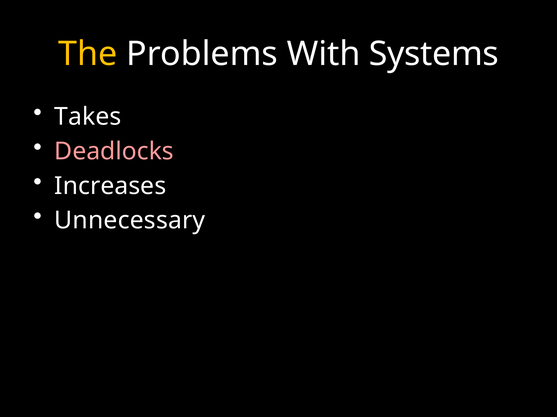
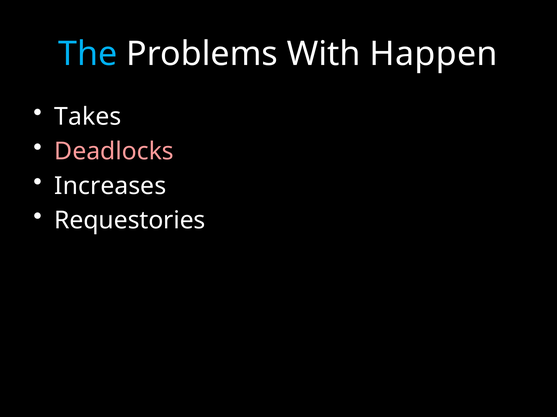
The colour: yellow -> light blue
Systems: Systems -> Happen
Unnecessary: Unnecessary -> Requestories
